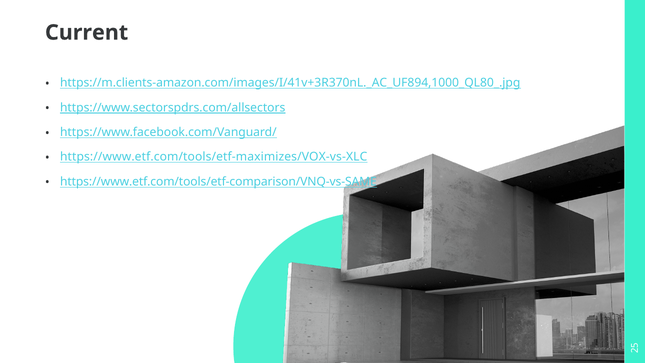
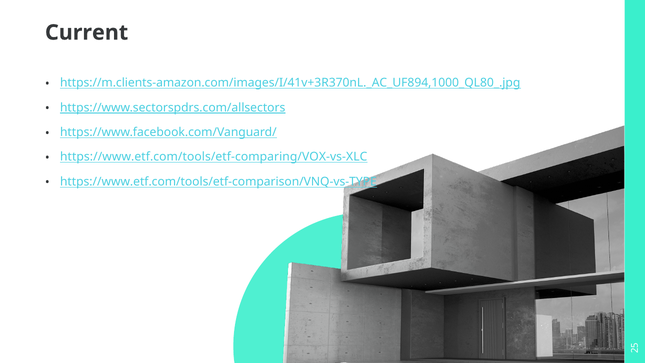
https://www.etf.com/tools/etf-maximizes/VOX-vs-XLC: https://www.etf.com/tools/etf-maximizes/VOX-vs-XLC -> https://www.etf.com/tools/etf-comparing/VOX-vs-XLC
https://www.etf.com/tools/etf-comparison/VNQ-vs-SAME: https://www.etf.com/tools/etf-comparison/VNQ-vs-SAME -> https://www.etf.com/tools/etf-comparison/VNQ-vs-TYPE
